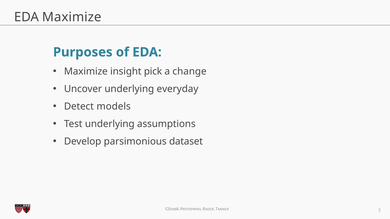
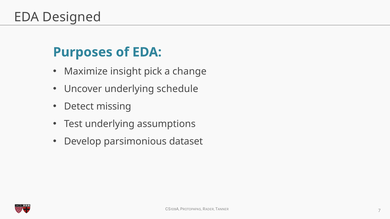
EDA Maximize: Maximize -> Designed
everyday: everyday -> schedule
models: models -> missing
